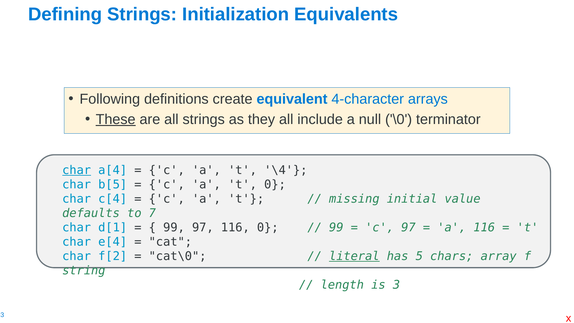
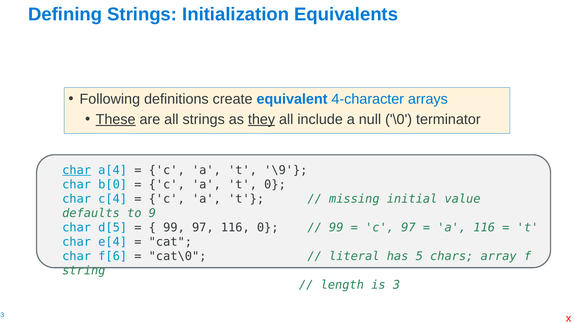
they underline: none -> present
\4: \4 -> \9
b[5: b[5 -> b[0
7: 7 -> 9
d[1: d[1 -> d[5
f[2: f[2 -> f[6
literal underline: present -> none
